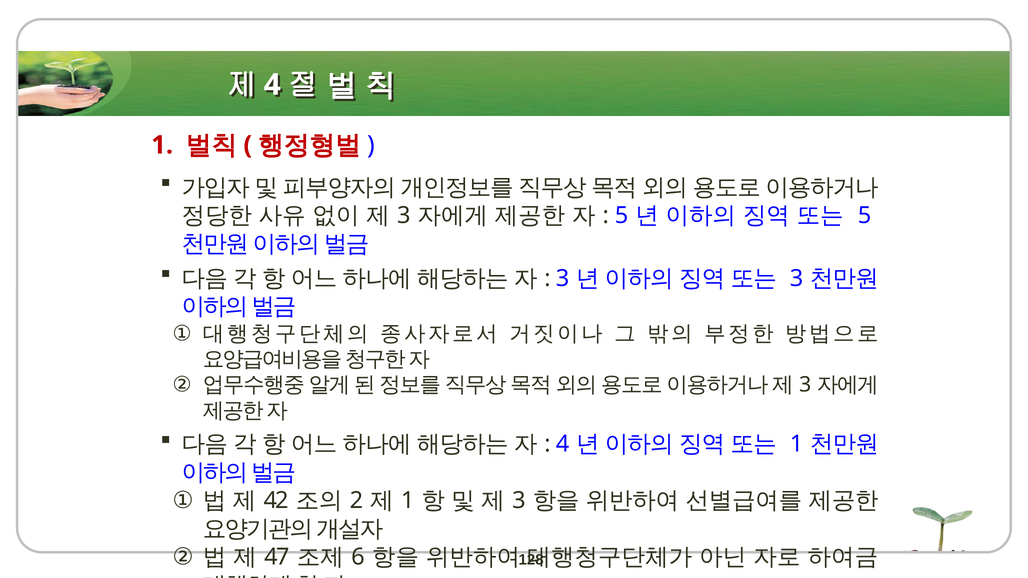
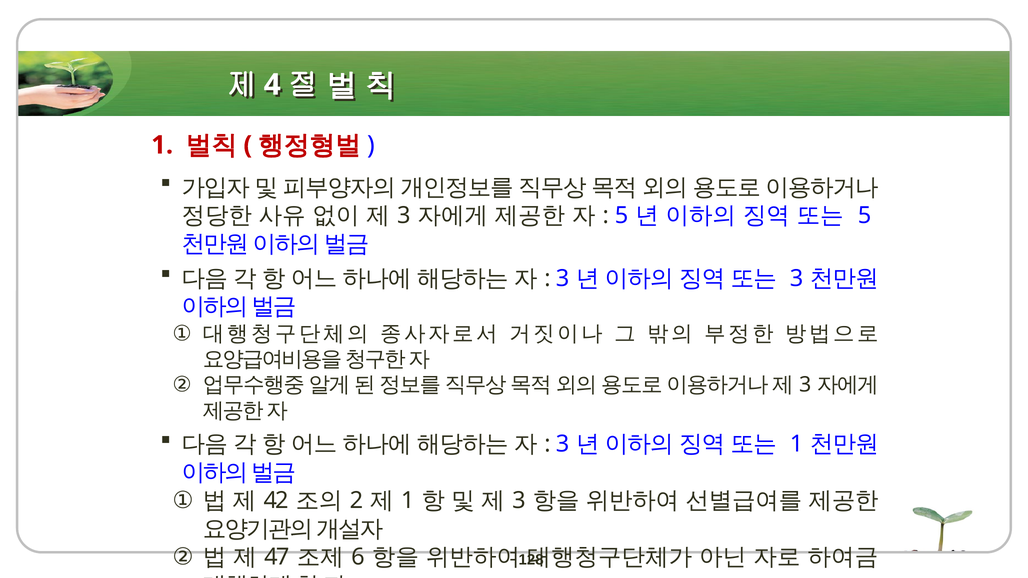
4 at (563, 444): 4 -> 3
